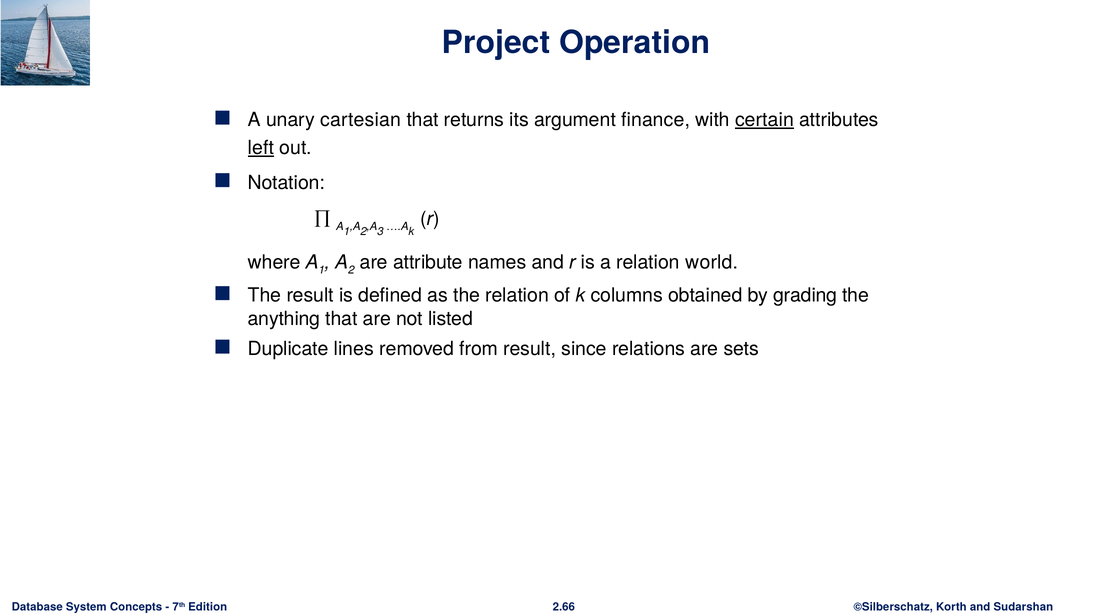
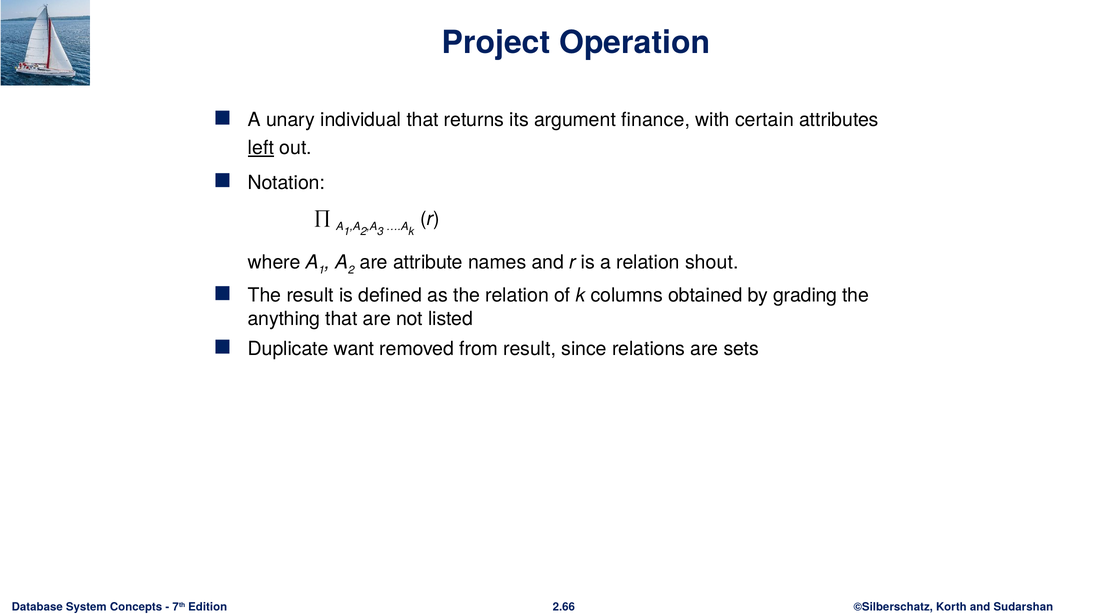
cartesian: cartesian -> individual
certain underline: present -> none
world: world -> shout
lines: lines -> want
